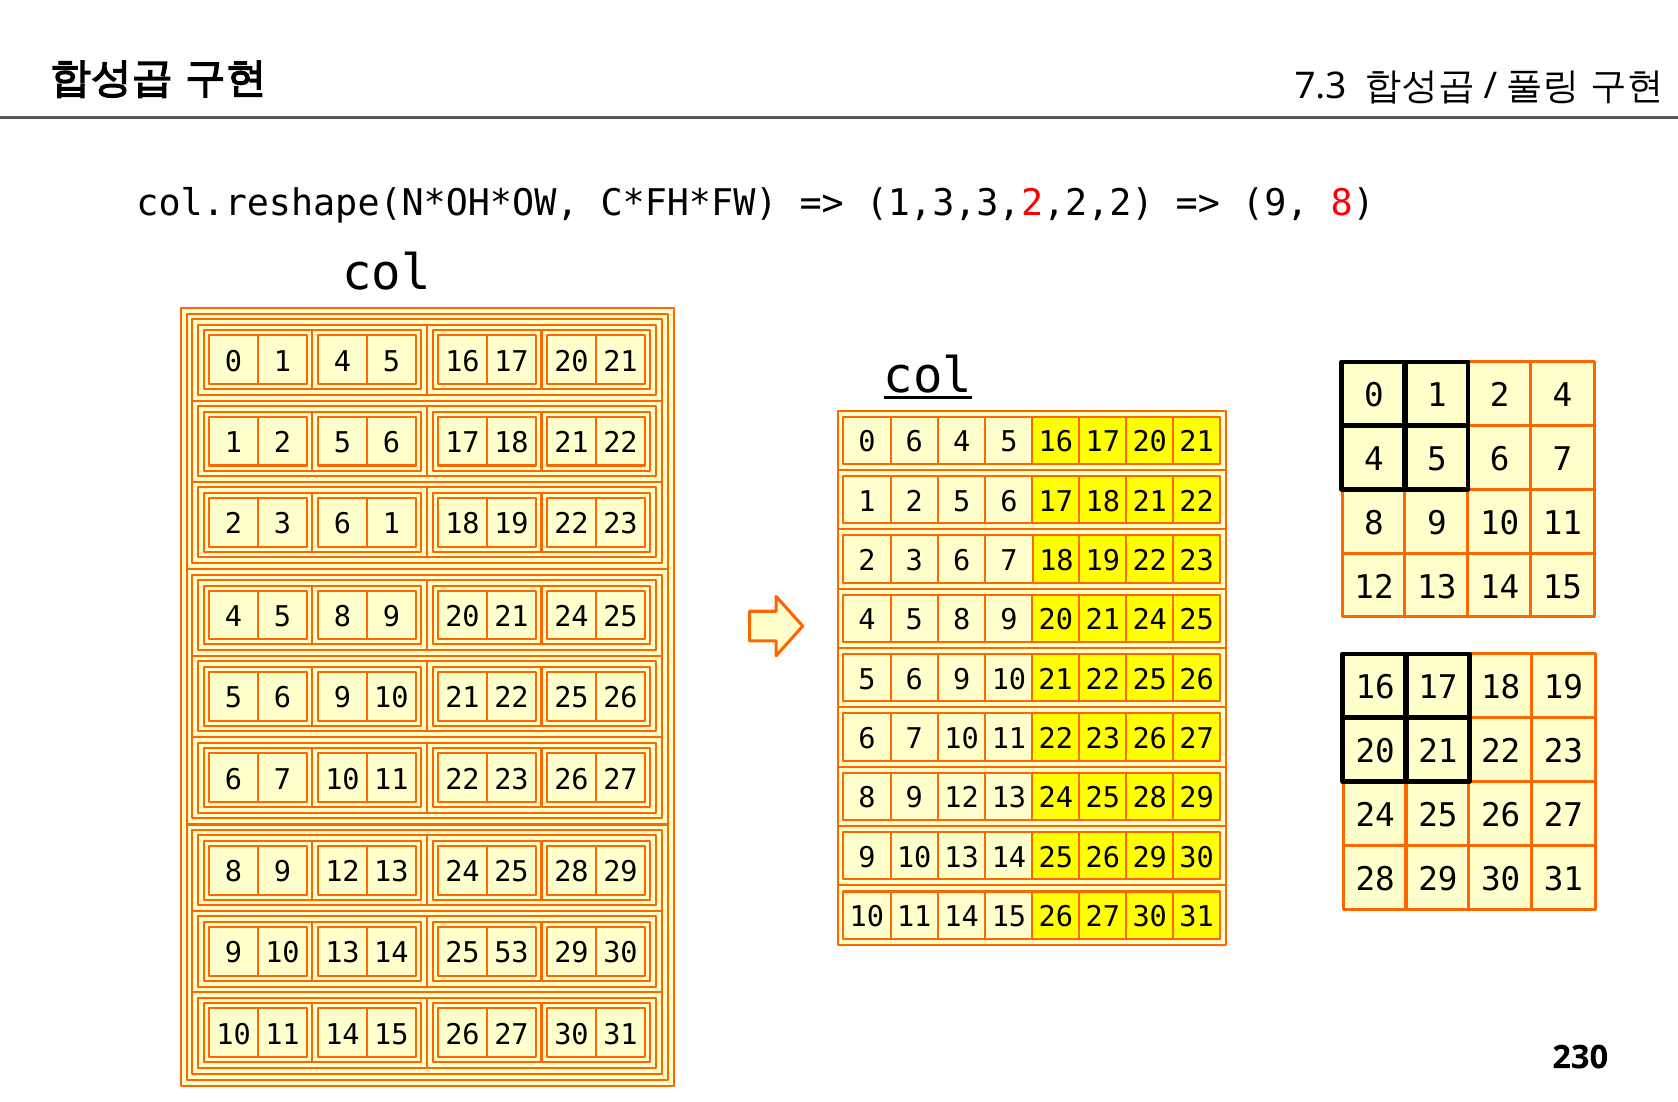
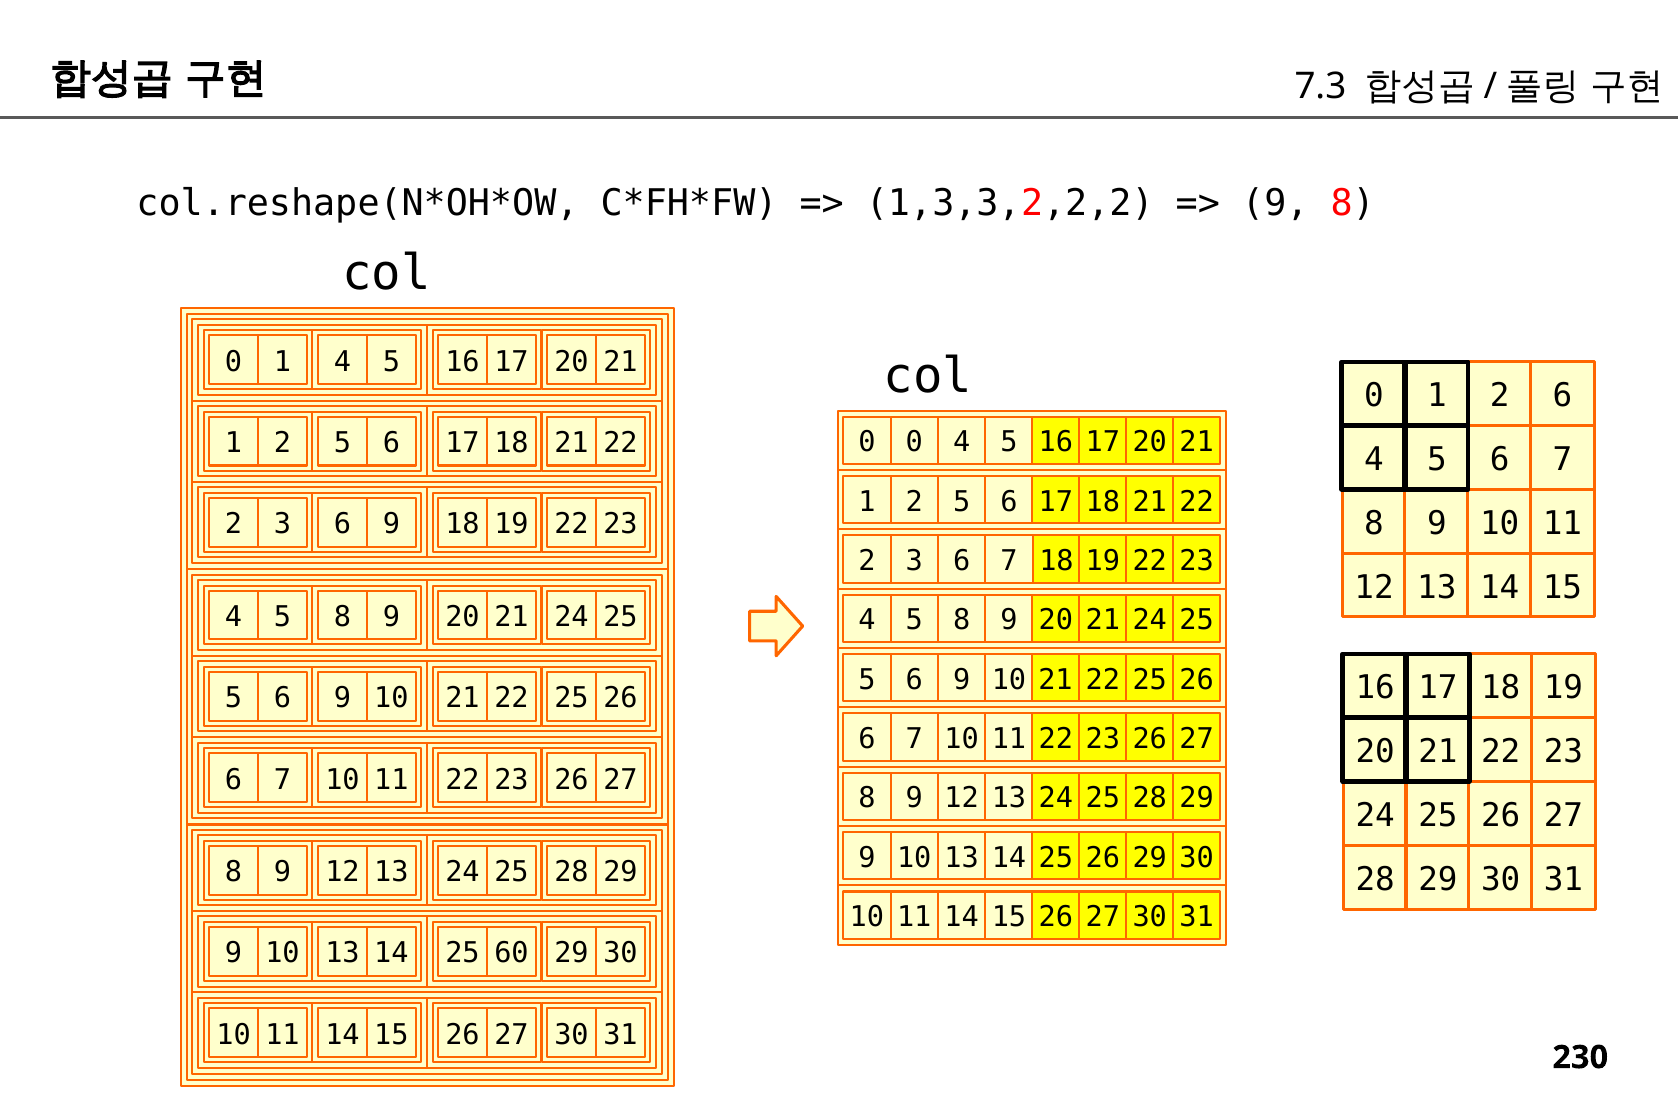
col at (928, 376) underline: present -> none
2 4: 4 -> 6
0 6: 6 -> 0
3 6 1: 1 -> 9
53: 53 -> 60
